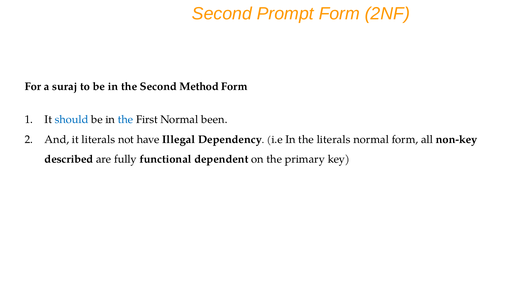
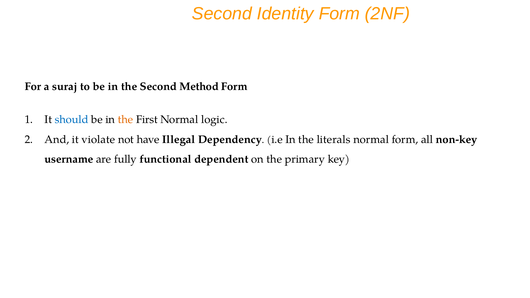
Prompt: Prompt -> Identity
the at (126, 120) colour: blue -> orange
been: been -> logic
it literals: literals -> violate
described: described -> username
